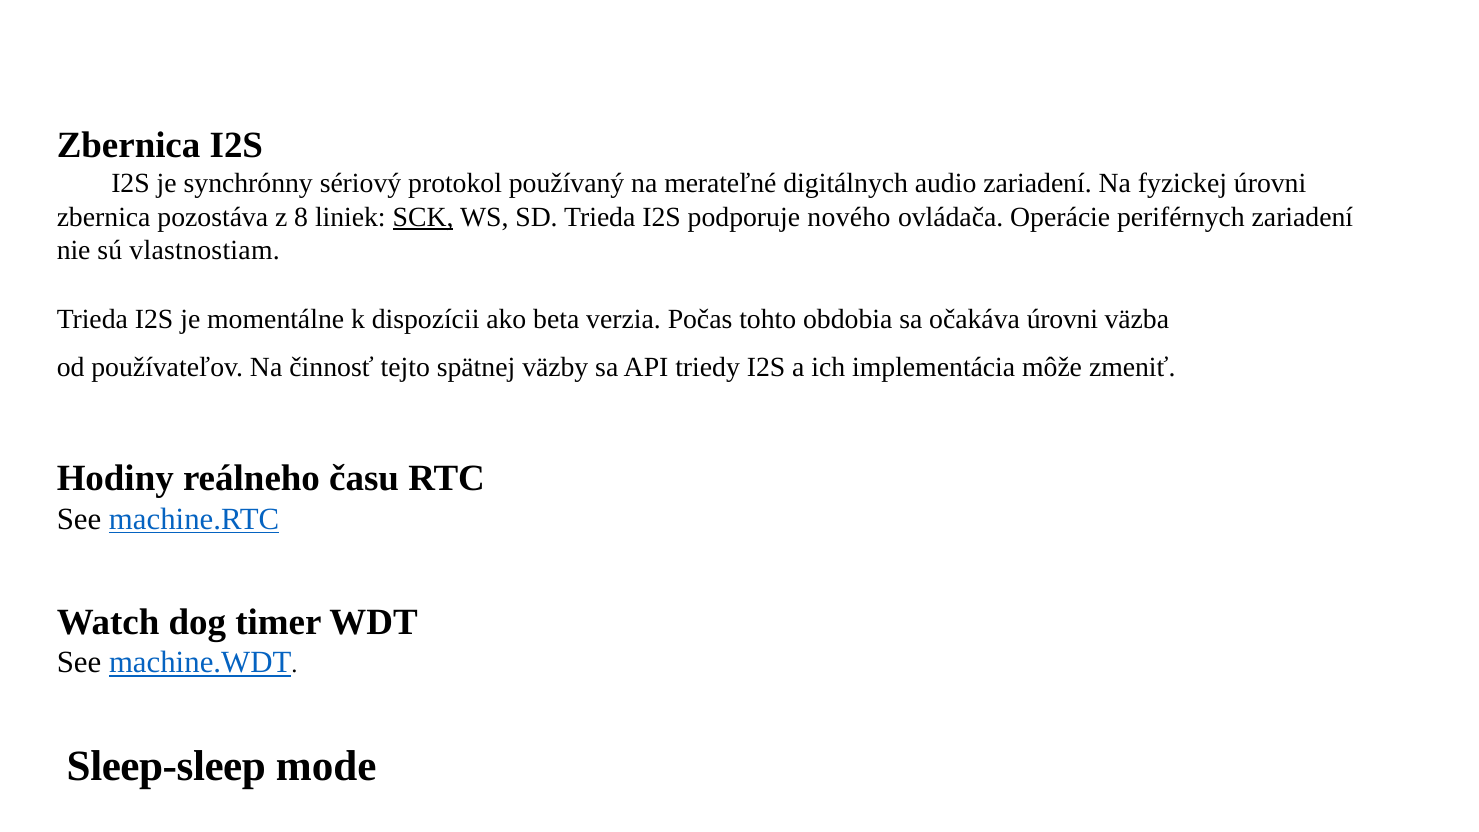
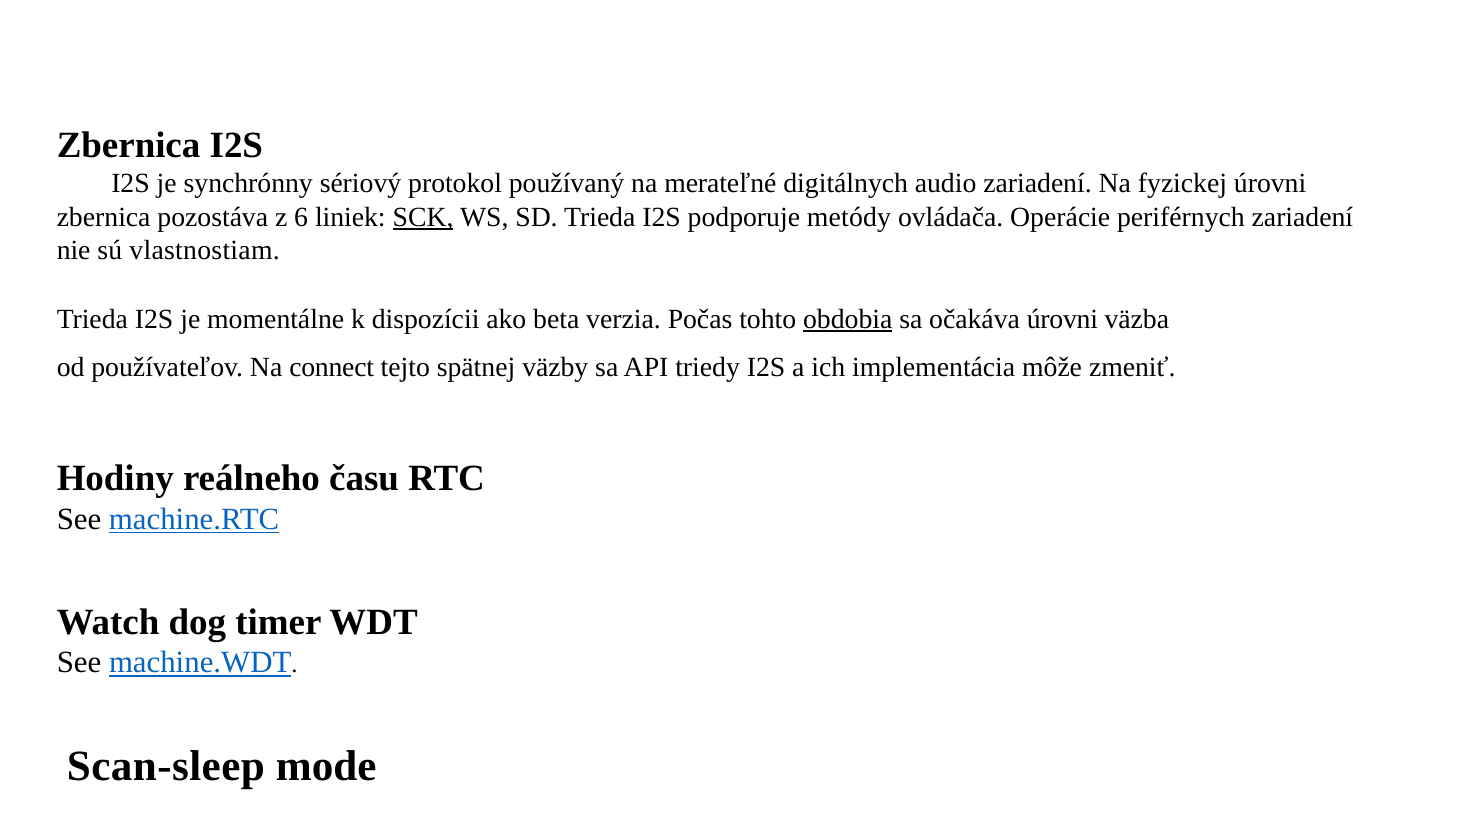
8: 8 -> 6
nového: nového -> metódy
obdobia underline: none -> present
činnosť: činnosť -> connect
Sleep-sleep: Sleep-sleep -> Scan-sleep
